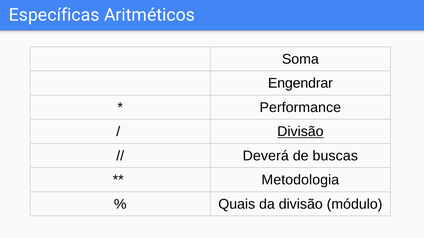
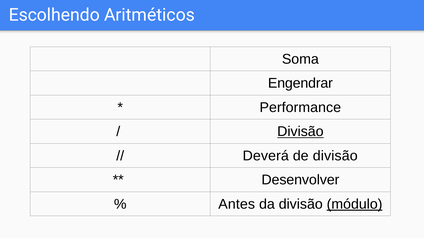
Específicas: Específicas -> Escolhendo
de buscas: buscas -> divisão
Metodologia: Metodologia -> Desenvolver
Quais: Quais -> Antes
módulo underline: none -> present
